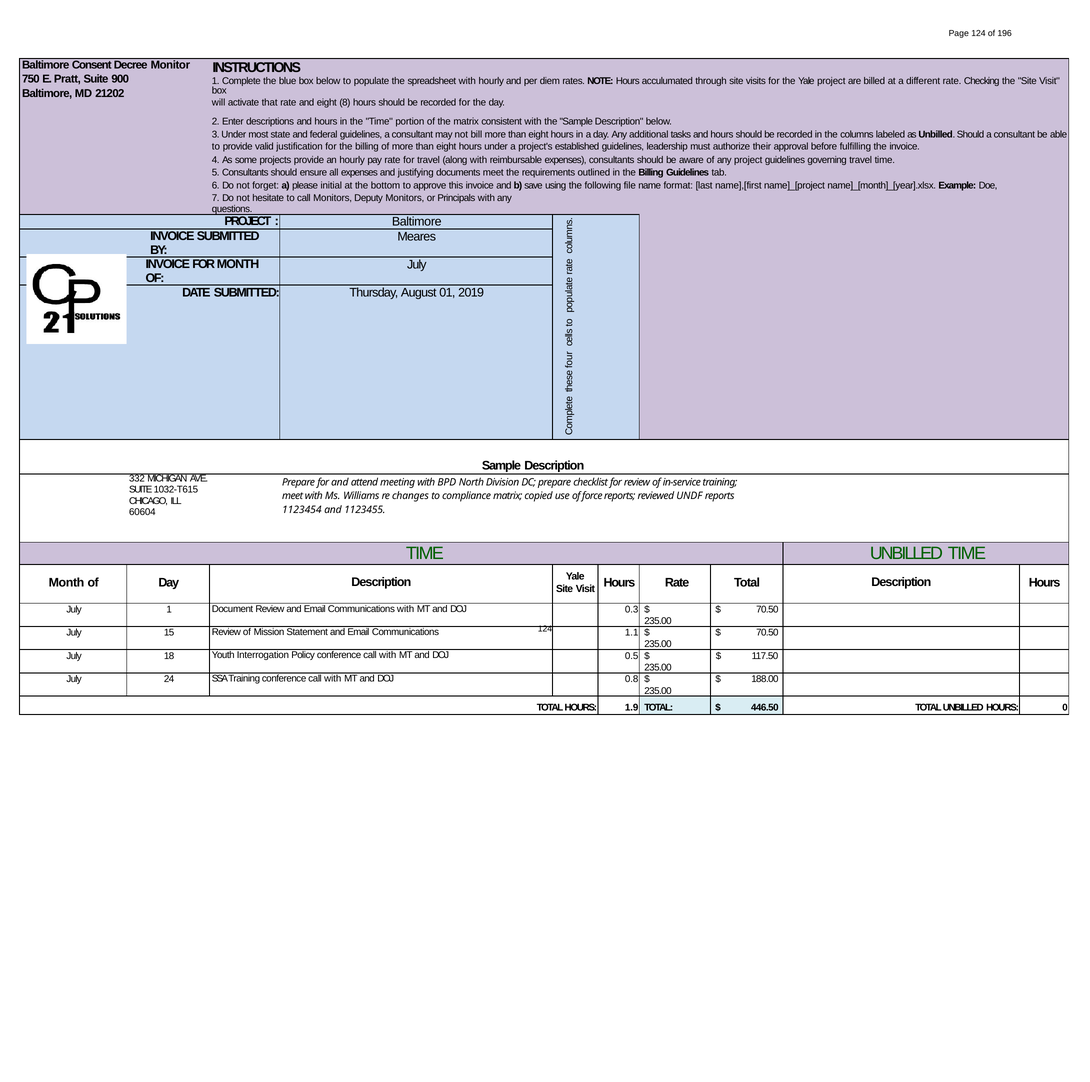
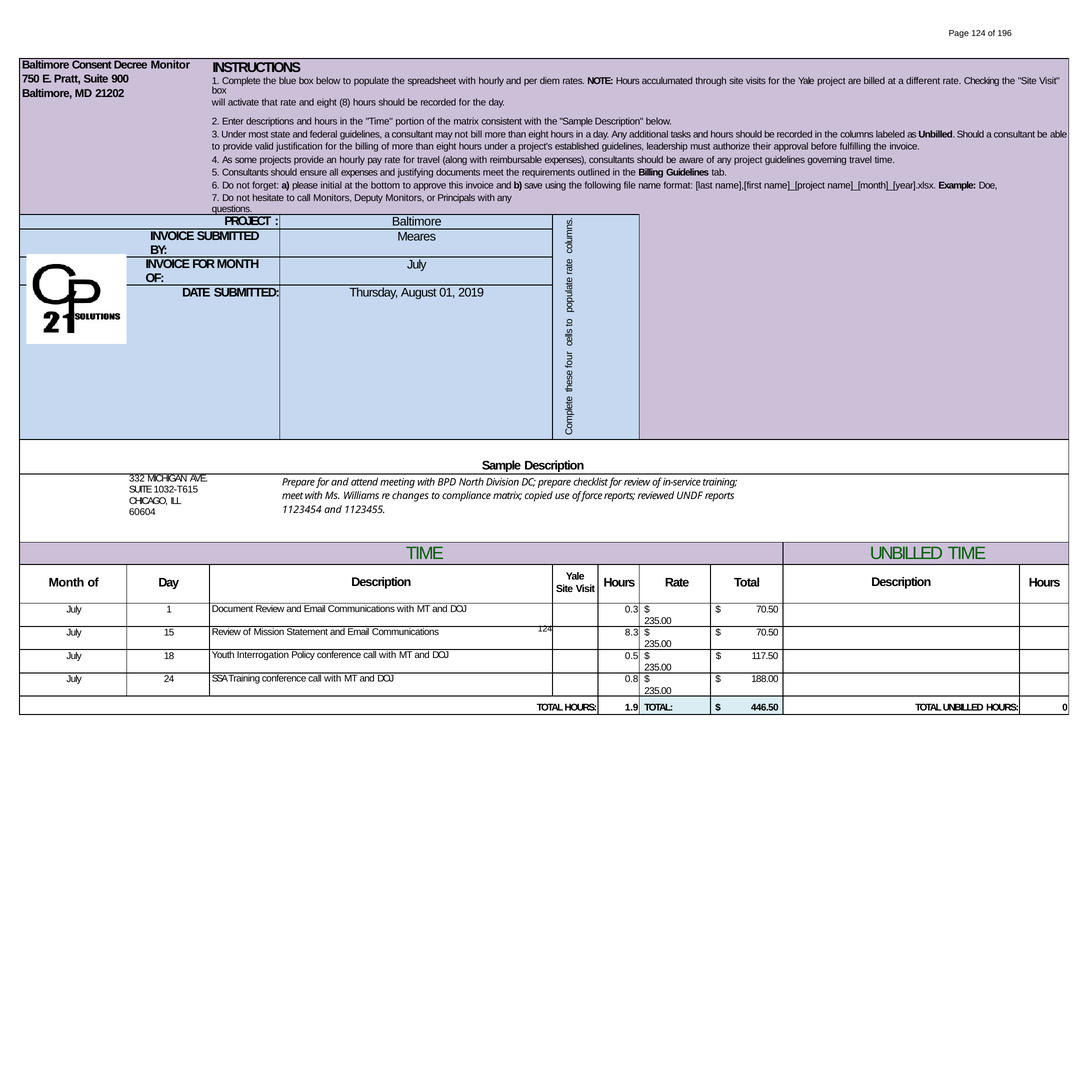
1.1: 1.1 -> 8.3
